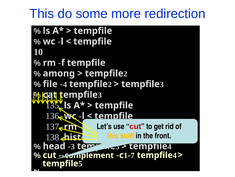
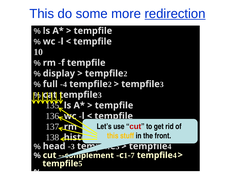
redirection underline: none -> present
among: among -> display
file: file -> full
